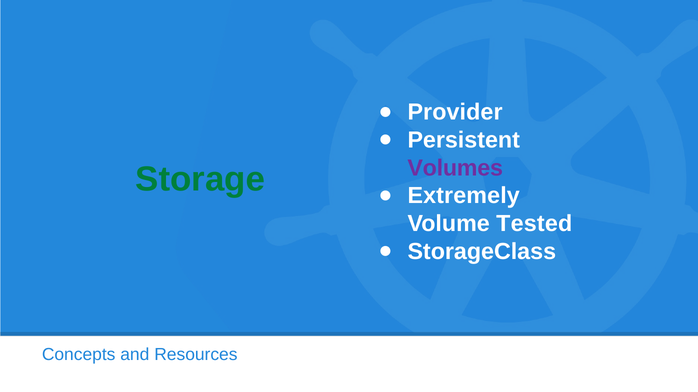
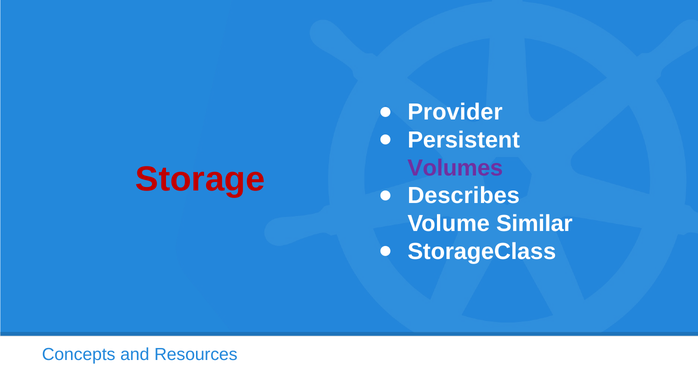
Storage colour: green -> red
Extremely: Extremely -> Describes
Tested: Tested -> Similar
